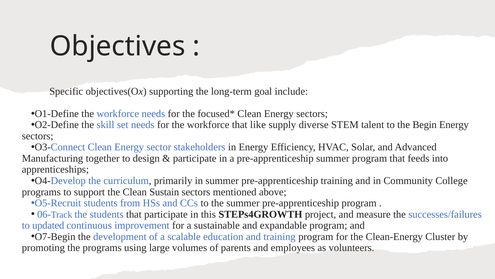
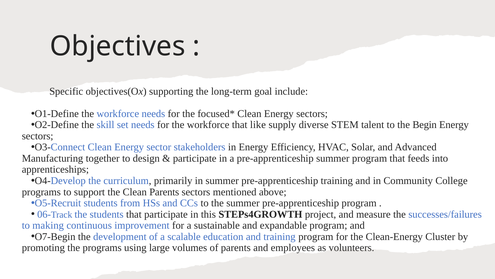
Clean Sustain: Sustain -> Parents
updated: updated -> making
